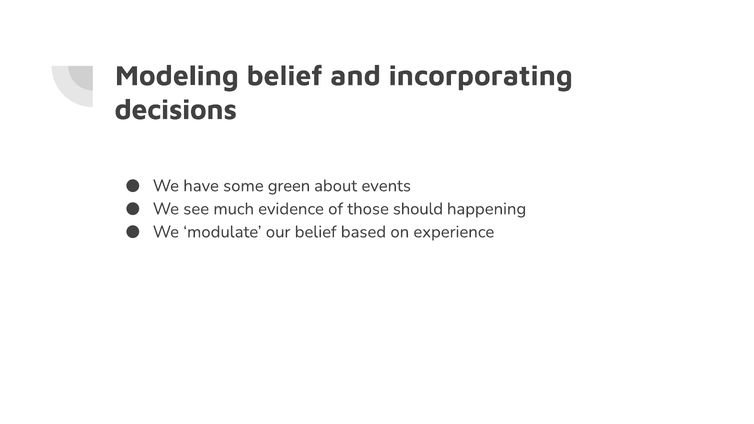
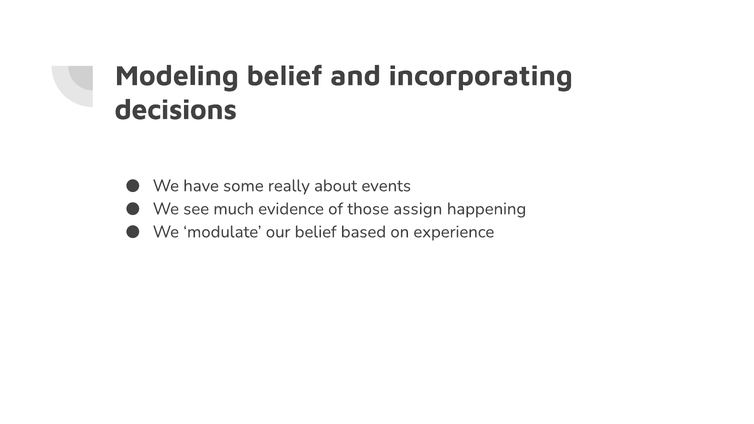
green: green -> really
should: should -> assign
